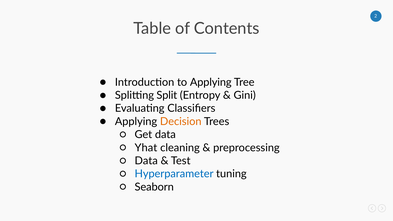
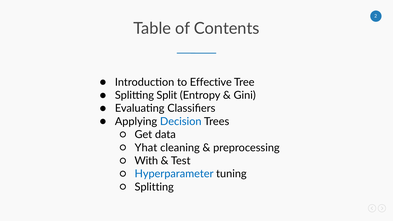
to Applying: Applying -> Effective
Decision colour: orange -> blue
Data at (146, 161): Data -> With
Seaborn at (154, 187): Seaborn -> Splitting
